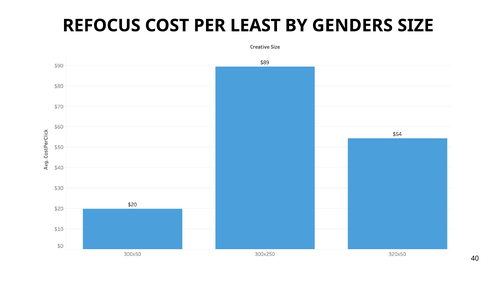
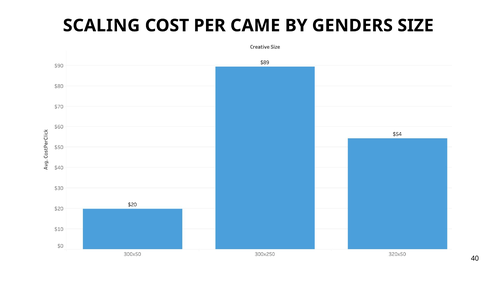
REFOCUS: REFOCUS -> SCALING
LEAST: LEAST -> CAME
